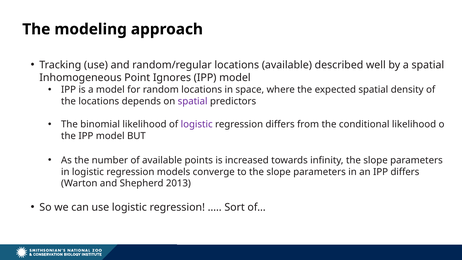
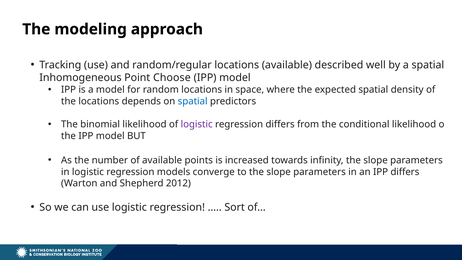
Ignores: Ignores -> Choose
spatial at (193, 101) colour: purple -> blue
2013: 2013 -> 2012
